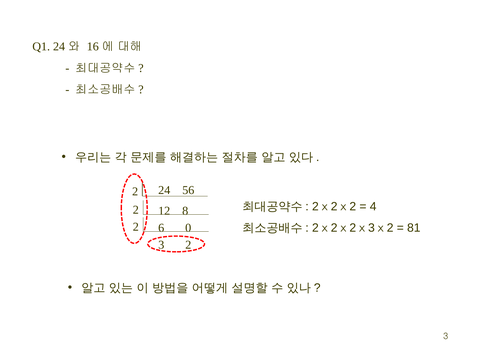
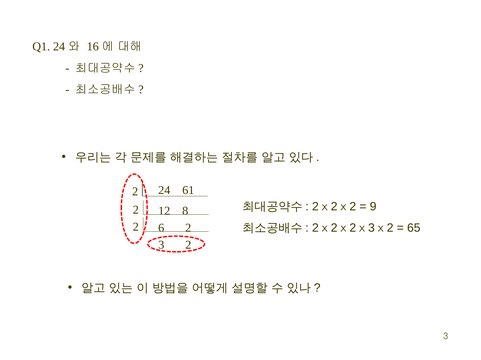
56: 56 -> 61
4: 4 -> 9
6 0: 0 -> 2
81: 81 -> 65
